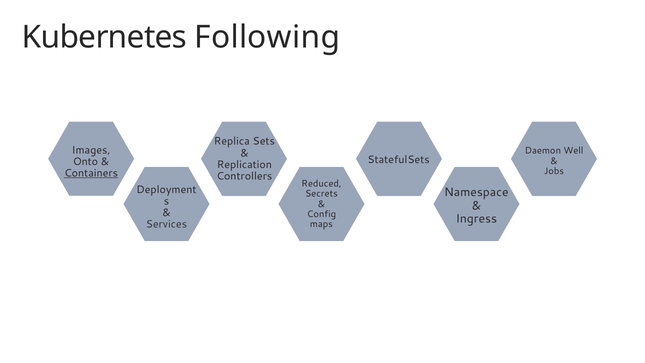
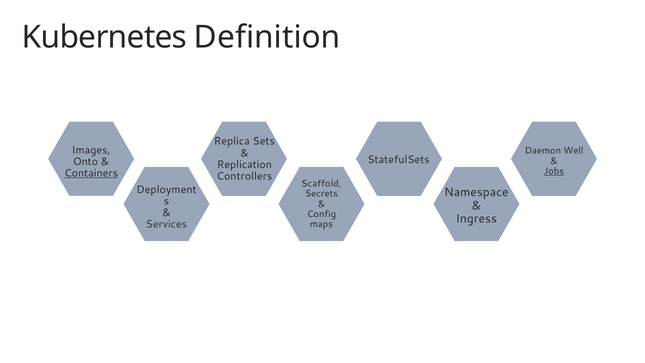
Following: Following -> Definition
Jobs underline: none -> present
Reduced: Reduced -> Scaffold
